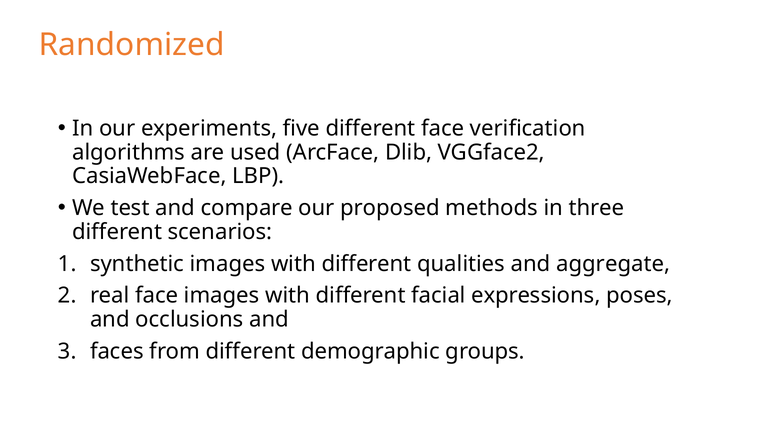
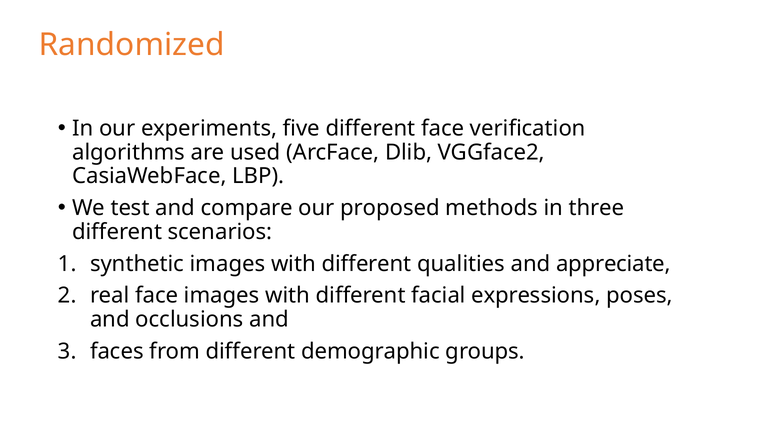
aggregate: aggregate -> appreciate
